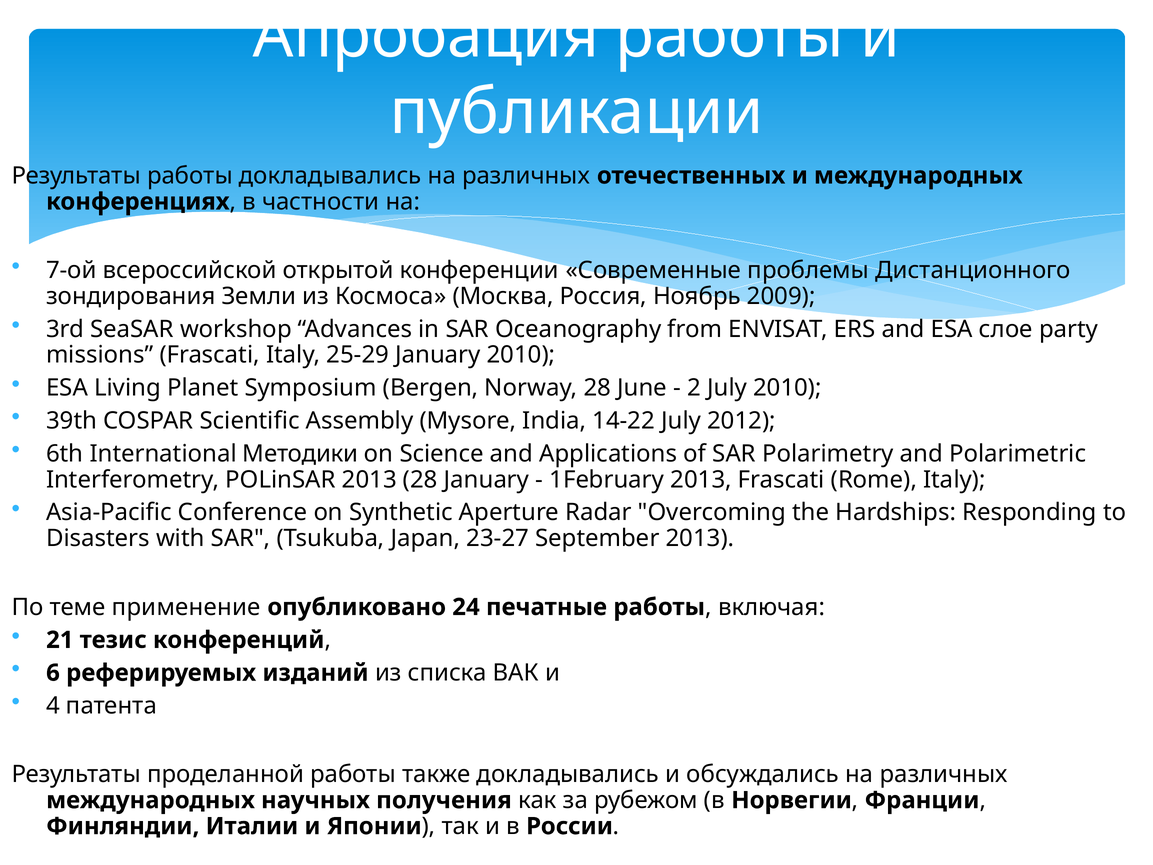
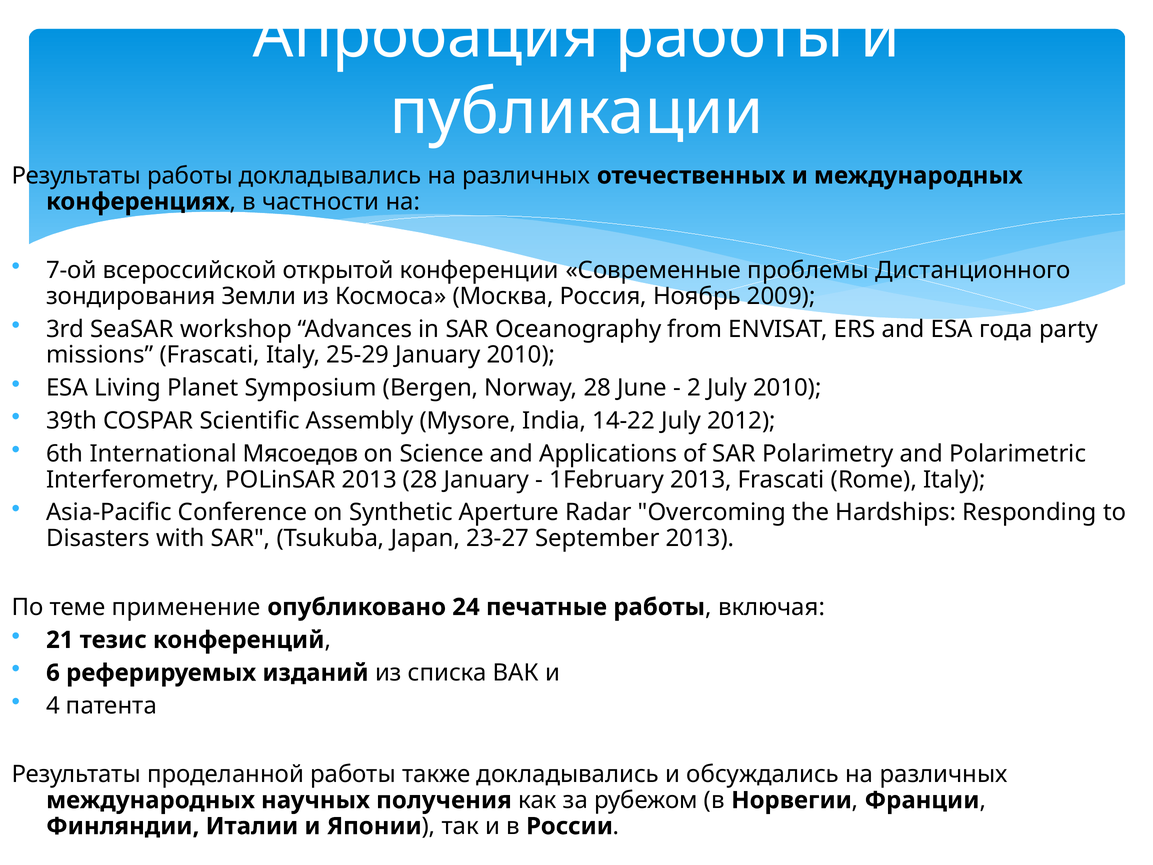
слое: слое -> года
Методики: Методики -> Мясоедов
